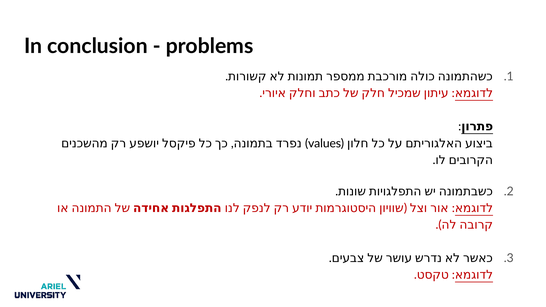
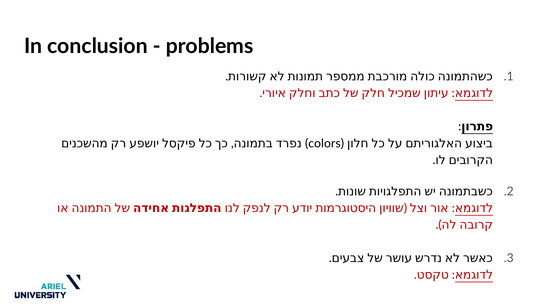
values: values -> colors
